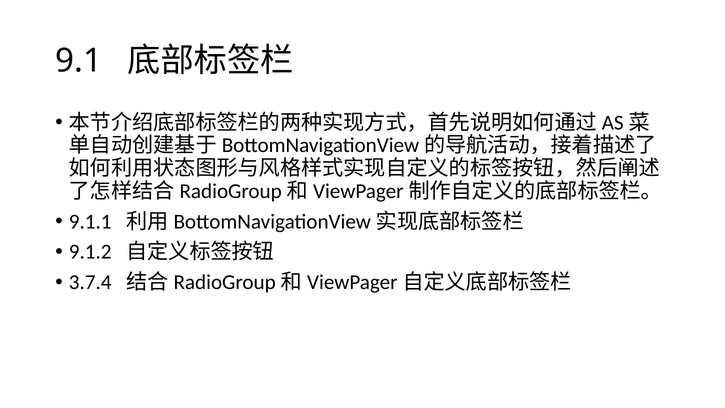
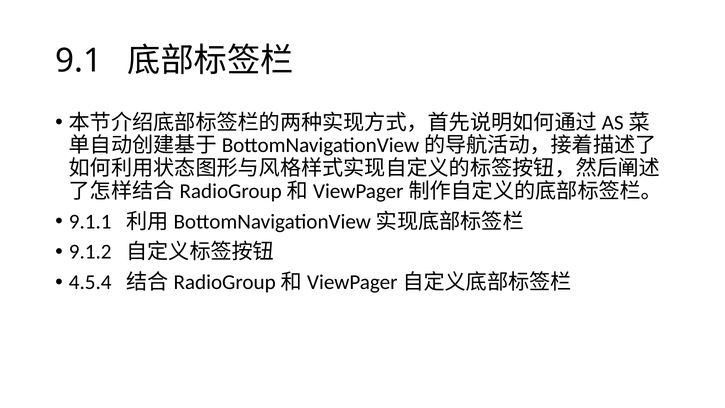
3.7.4: 3.7.4 -> 4.5.4
